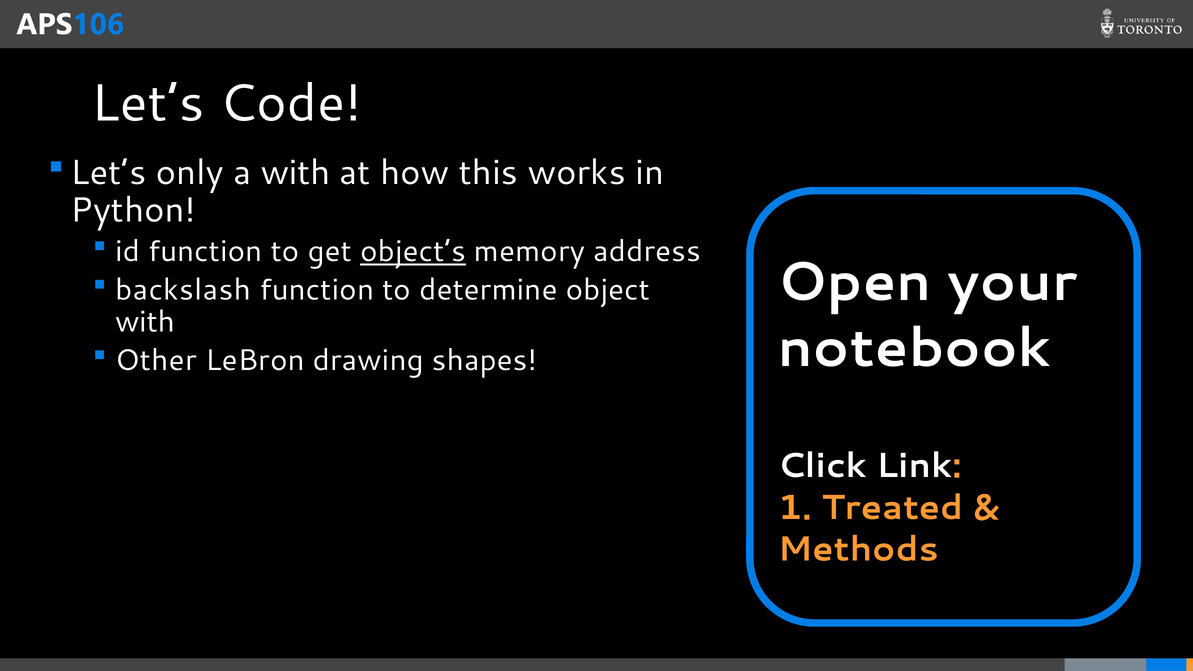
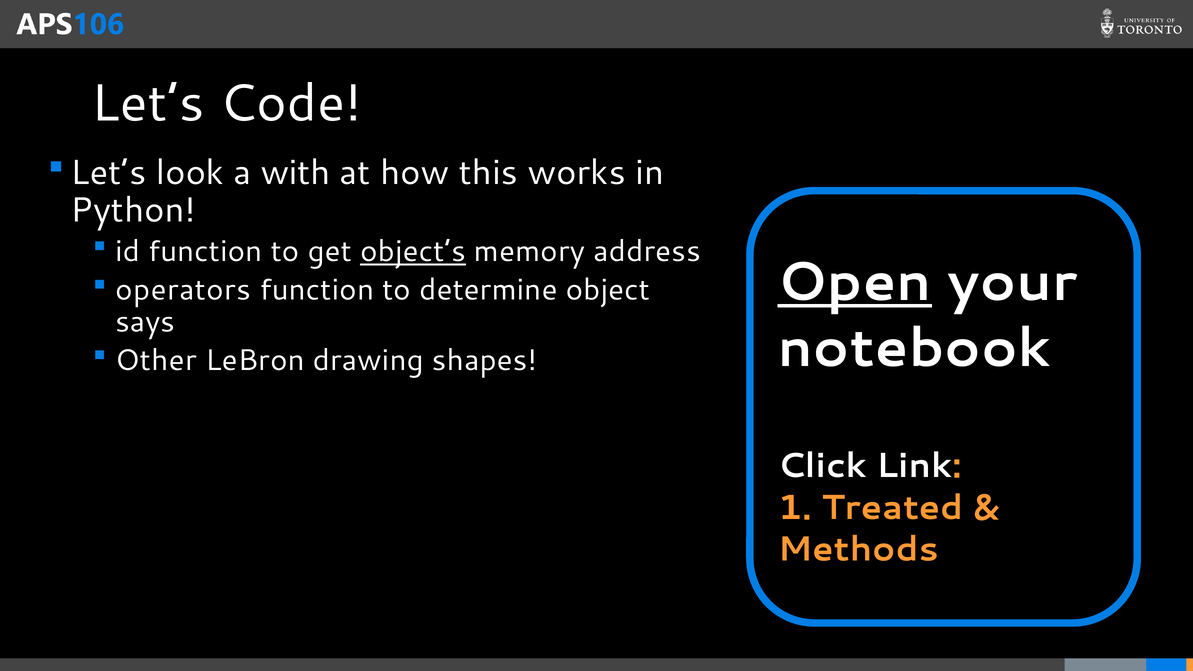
only: only -> look
Open underline: none -> present
backslash: backslash -> operators
with at (145, 322): with -> says
